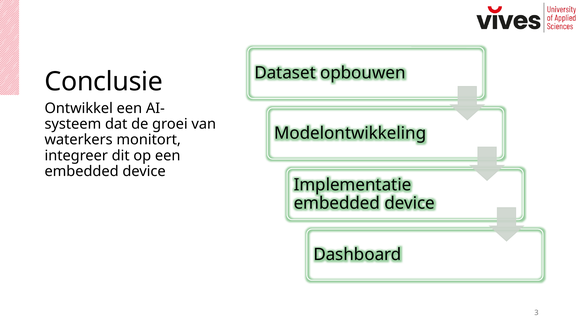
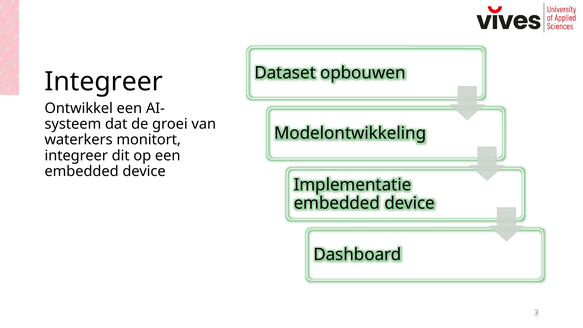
Conclusie at (104, 82): Conclusie -> Integreer
